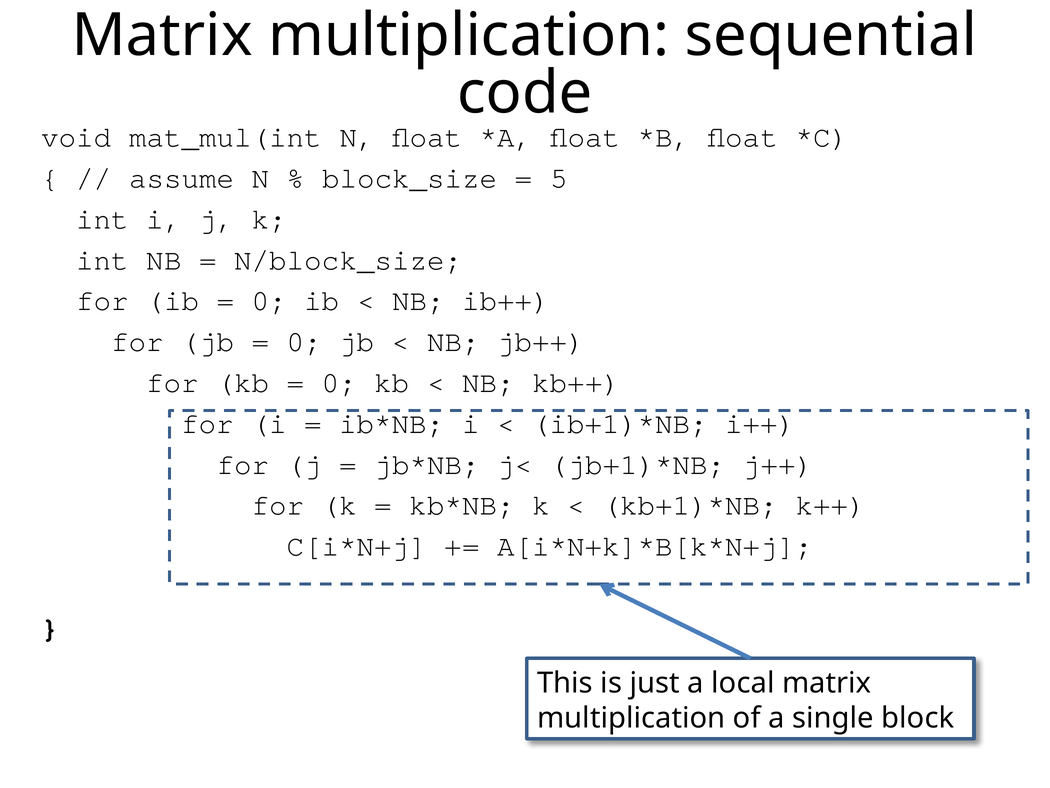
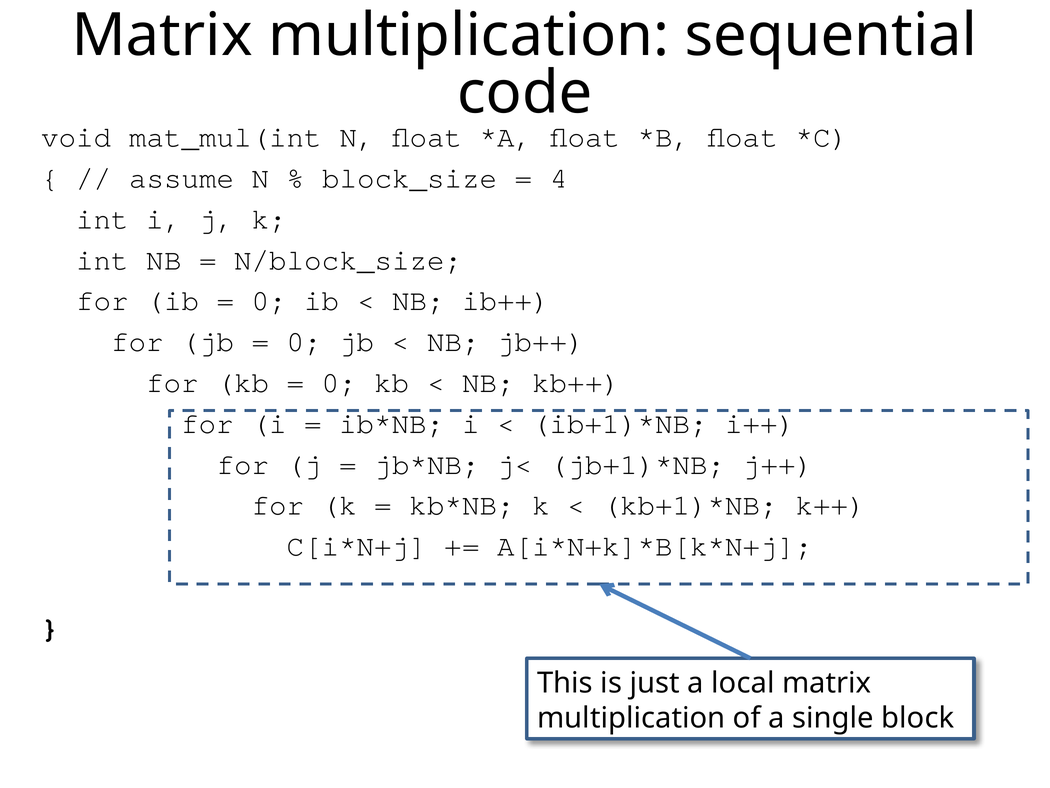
5: 5 -> 4
